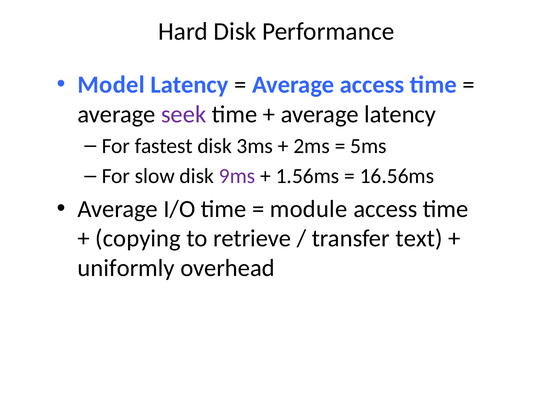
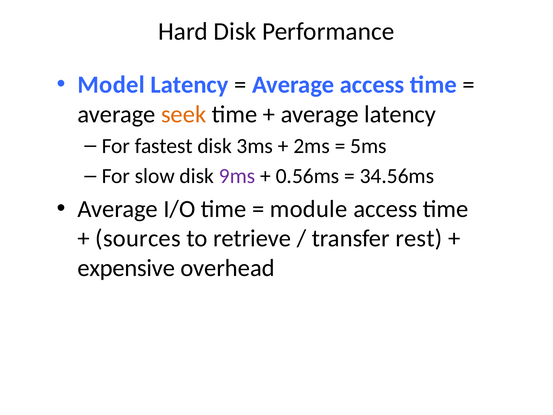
seek colour: purple -> orange
1.56ms: 1.56ms -> 0.56ms
16.56ms: 16.56ms -> 34.56ms
copying: copying -> sources
text: text -> rest
uniformly: uniformly -> expensive
